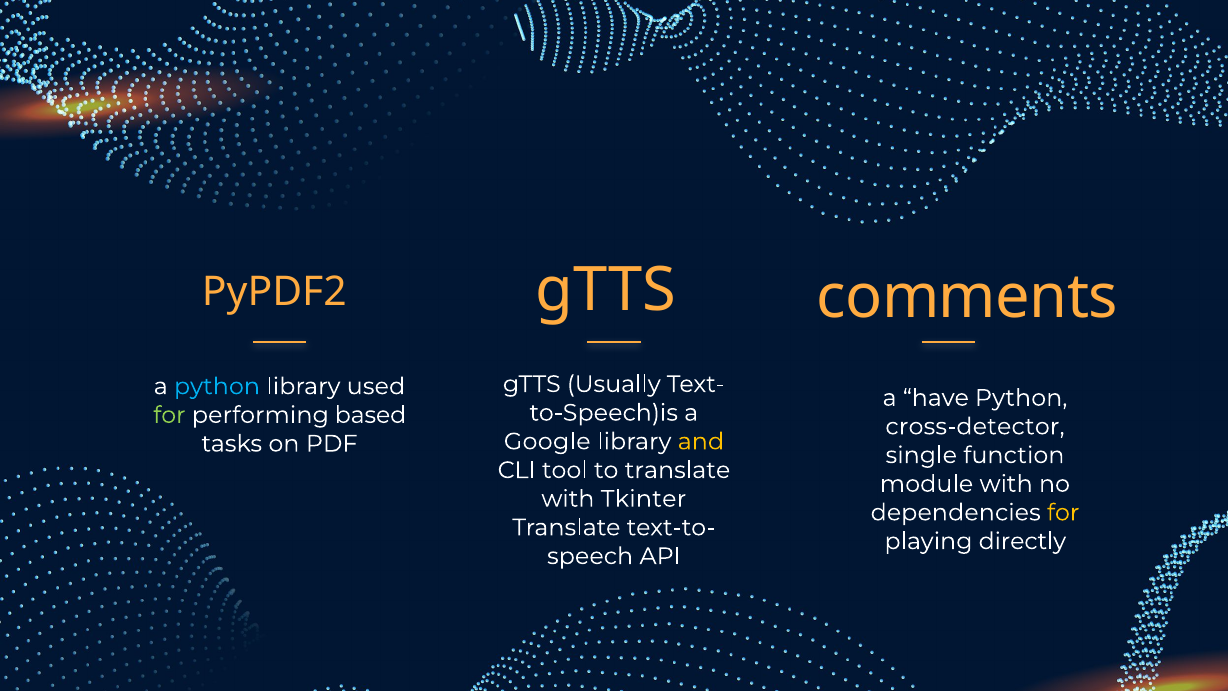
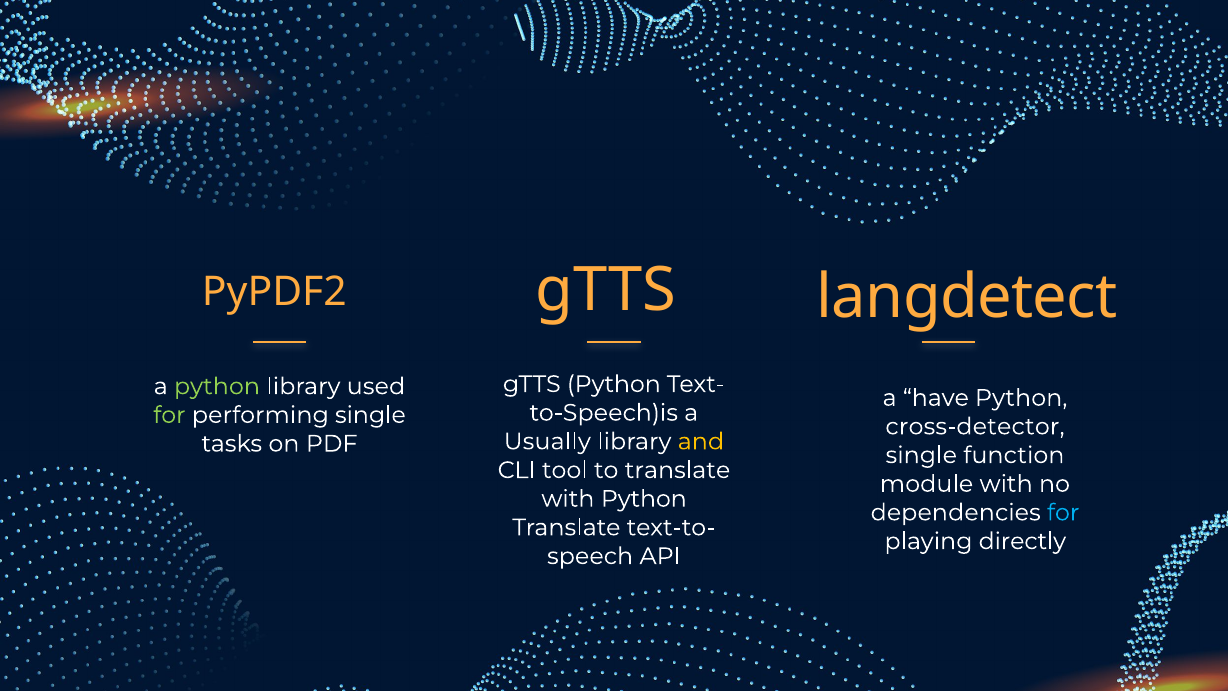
comments: comments -> langdetect
gTTS Usually: Usually -> Python
python at (217, 386) colour: light blue -> light green
performing based: based -> single
Google: Google -> Usually
with Tkinter: Tkinter -> Python
for at (1063, 512) colour: yellow -> light blue
